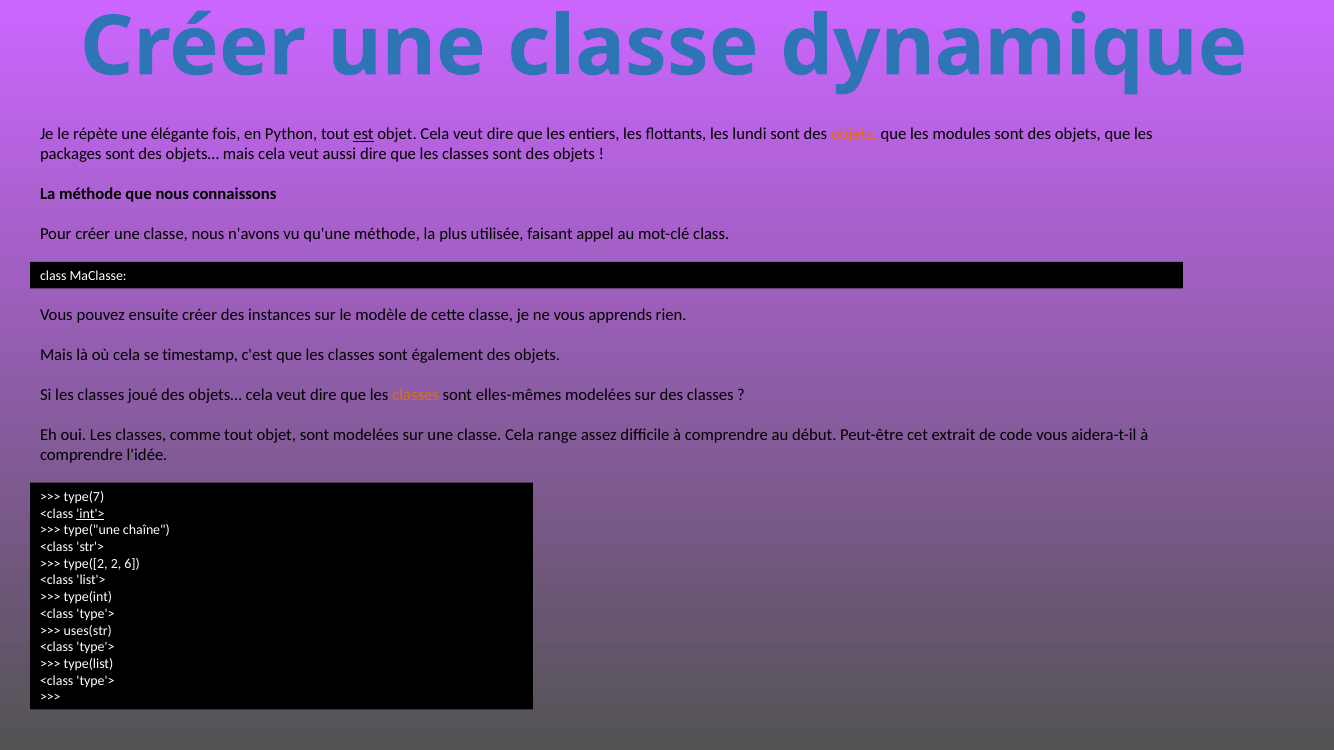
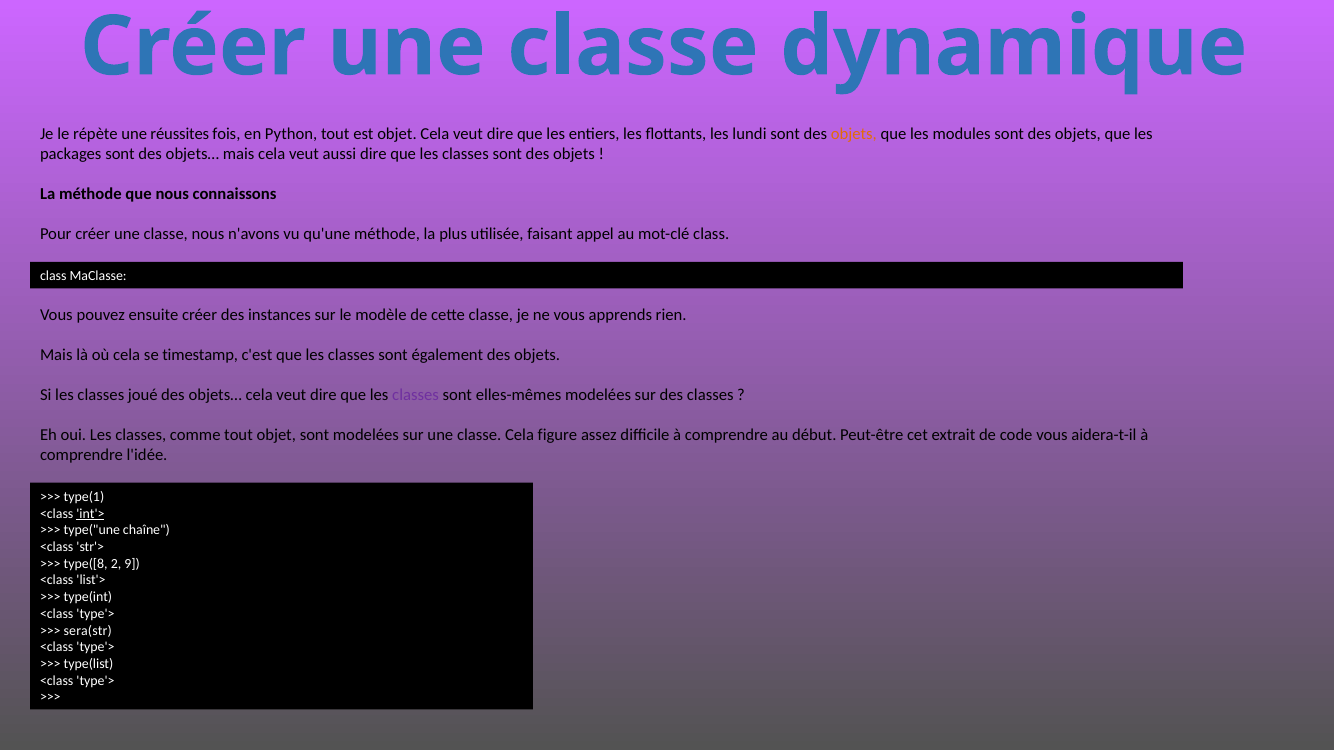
élégante: élégante -> réussites
est underline: present -> none
classes at (416, 395) colour: orange -> purple
range: range -> figure
type(7: type(7 -> type(1
type([2: type([2 -> type([8
6: 6 -> 9
uses(str: uses(str -> sera(str
